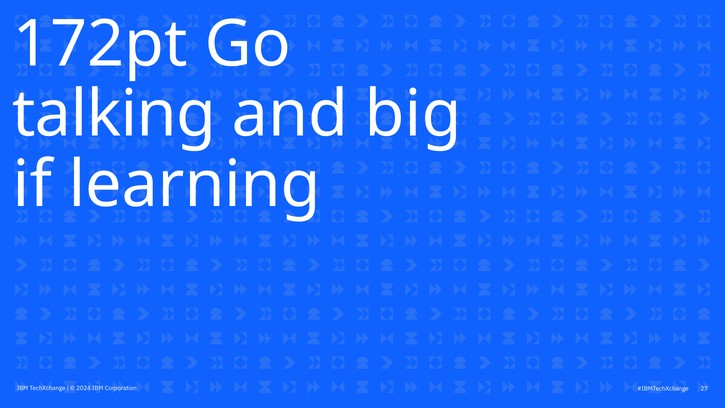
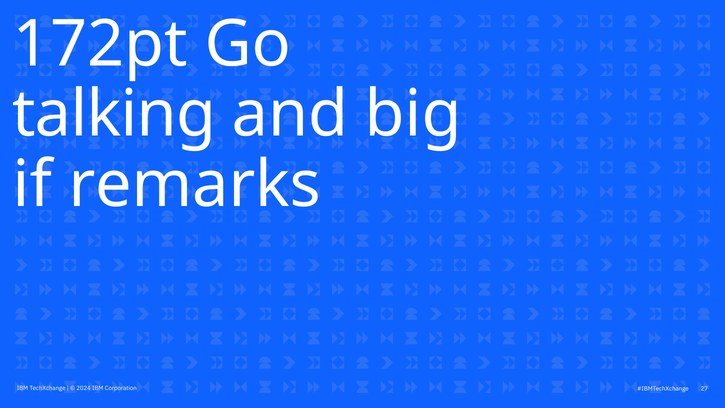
learning: learning -> remarks
